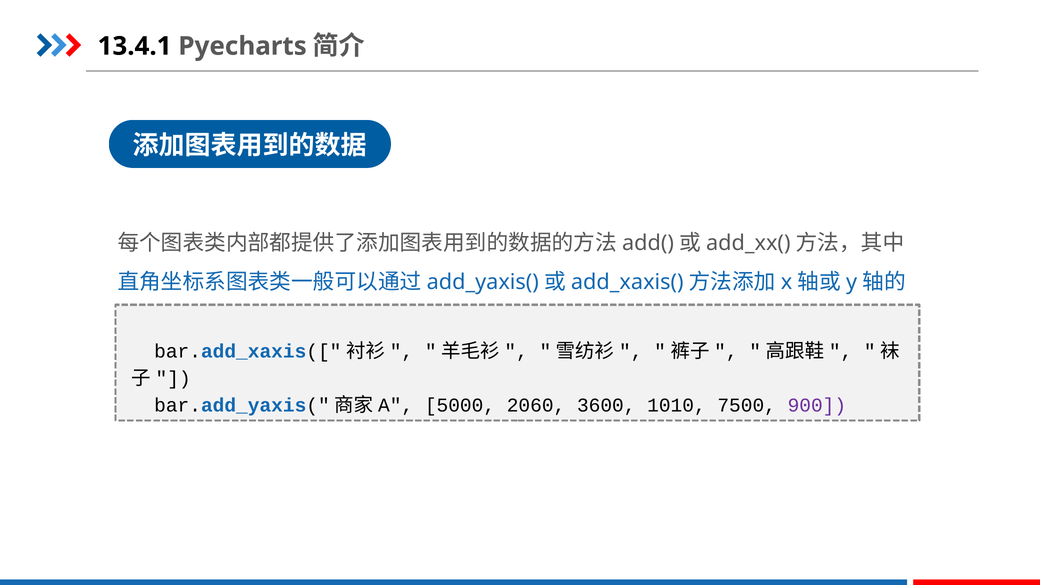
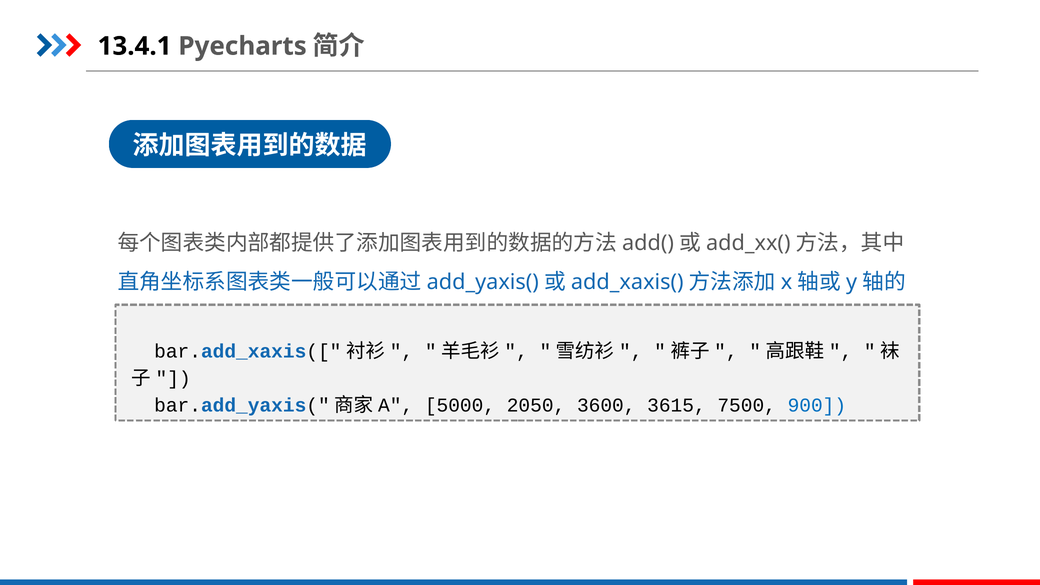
2060: 2060 -> 2050
1010: 1010 -> 3615
900 colour: purple -> blue
